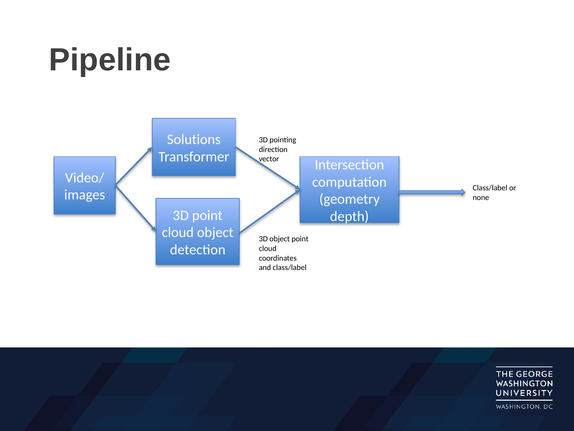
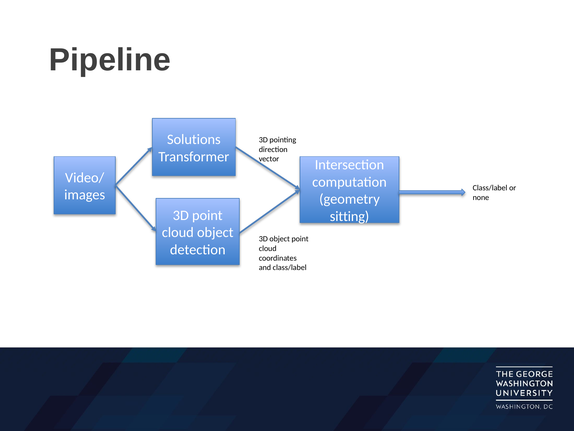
depth: depth -> sitting
